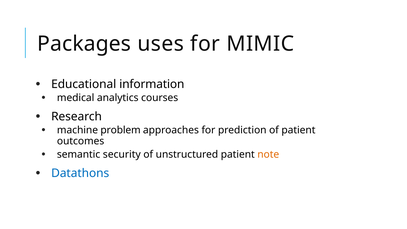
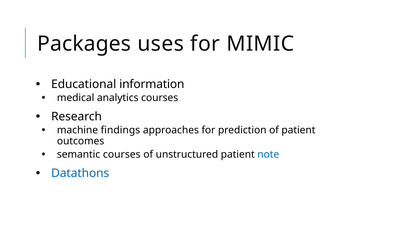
problem: problem -> findings
semantic security: security -> courses
note colour: orange -> blue
